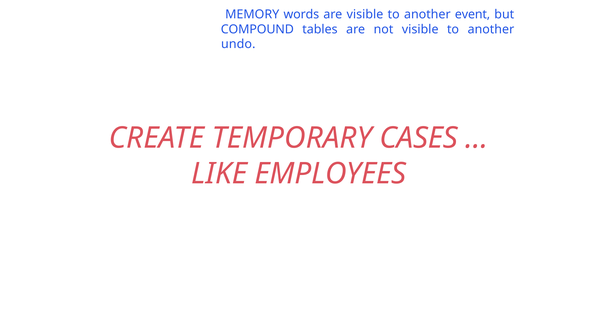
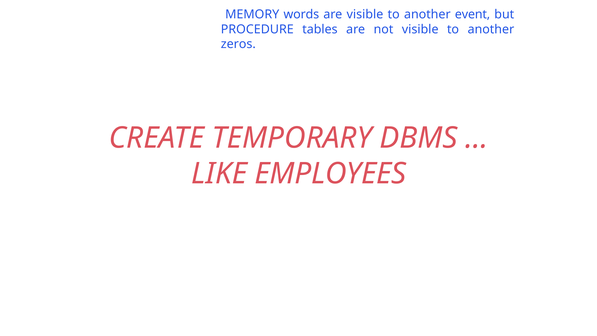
COMPOUND: COMPOUND -> PROCEDURE
undo: undo -> zeros
CASES: CASES -> DBMS
